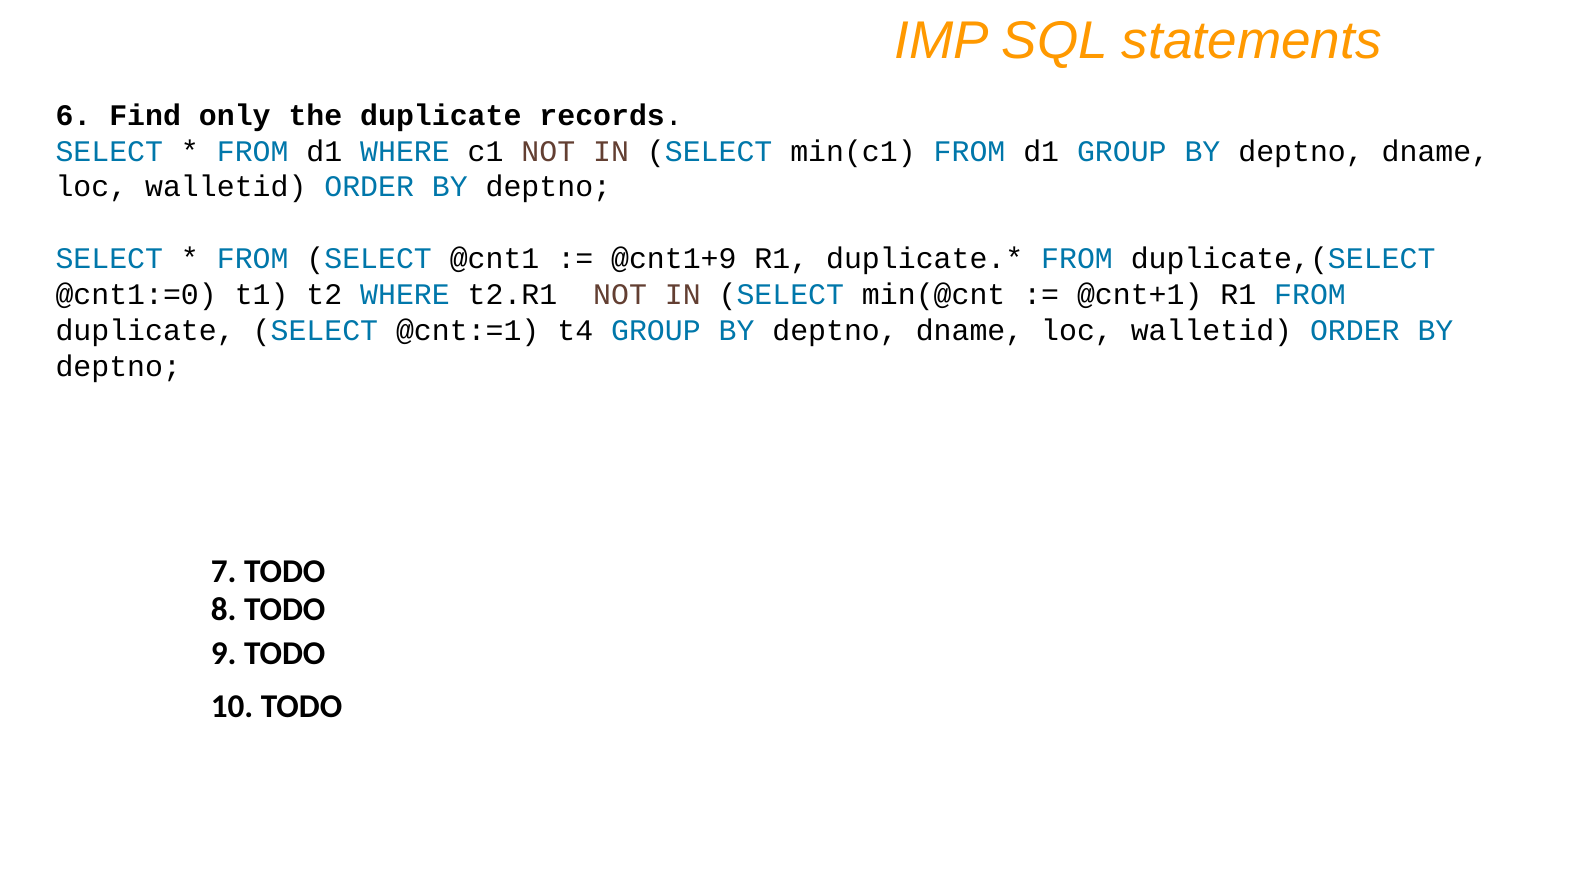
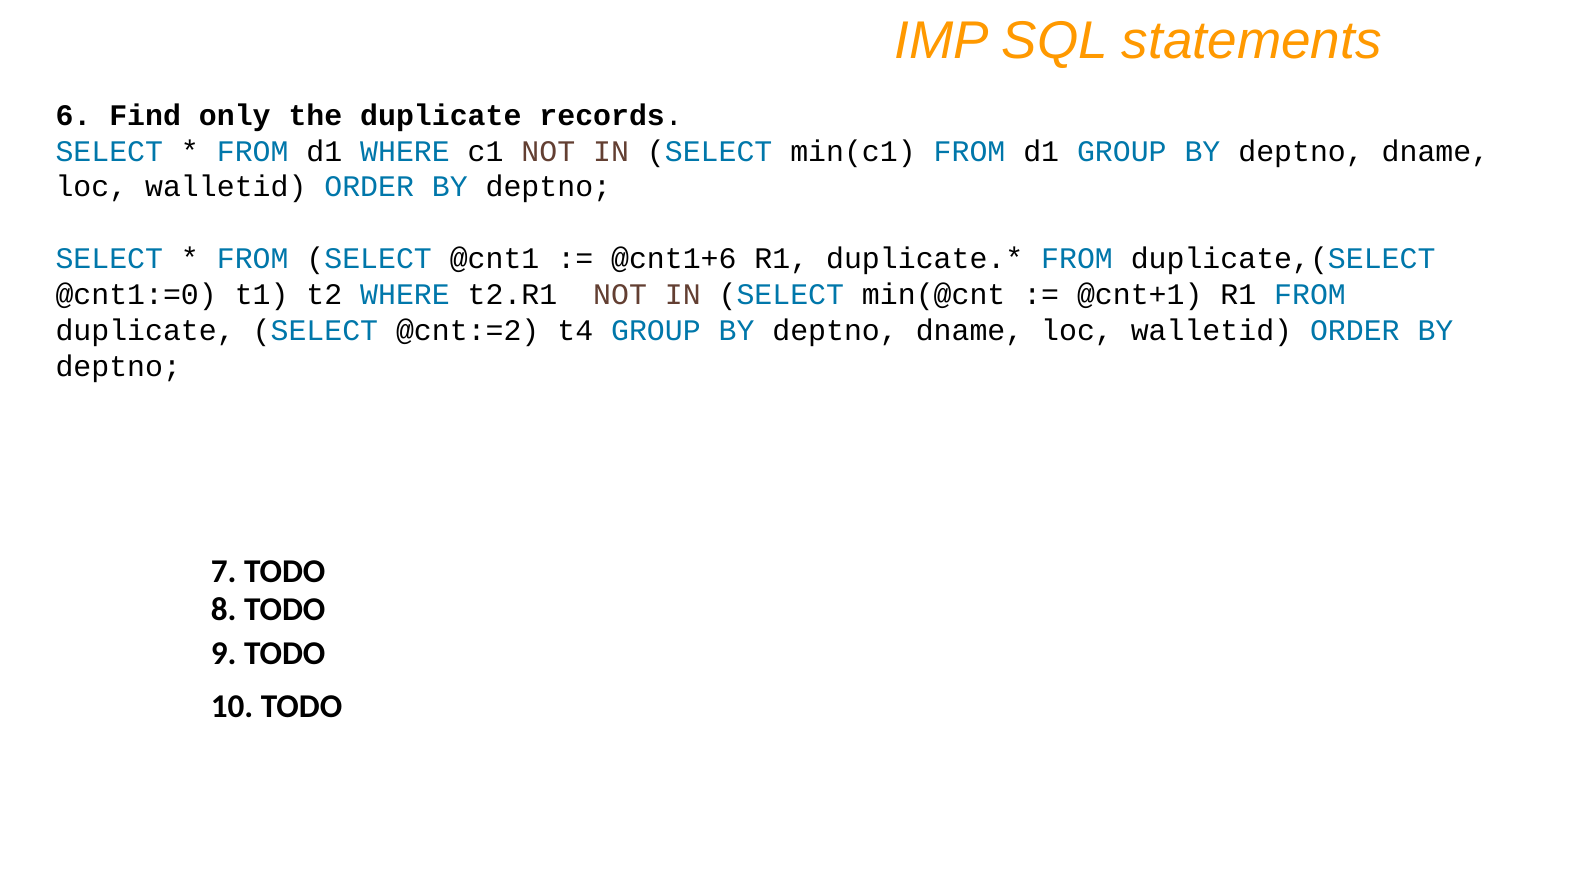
@cnt1+9: @cnt1+9 -> @cnt1+6
@cnt:=1: @cnt:=1 -> @cnt:=2
